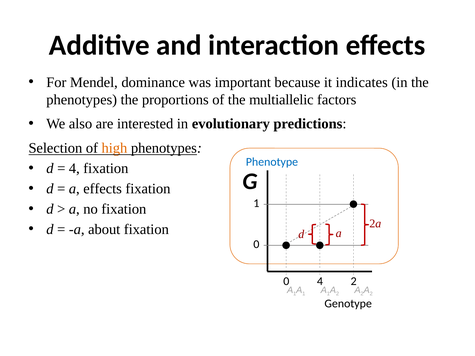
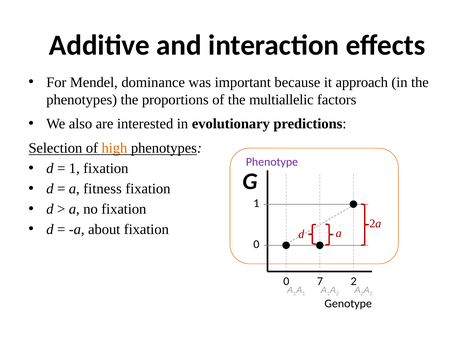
indicates: indicates -> approach
Phenotype colour: blue -> purple
4 at (74, 169): 4 -> 1
a effects: effects -> fitness
0 4: 4 -> 7
